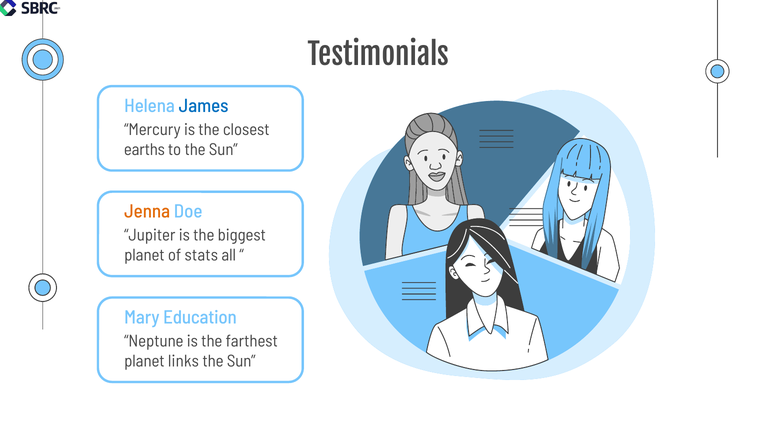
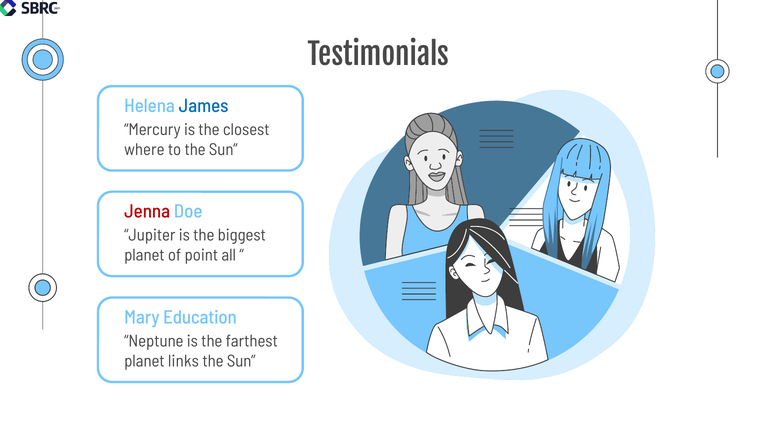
earths: earths -> where
Jenna colour: orange -> red
stats: stats -> point
